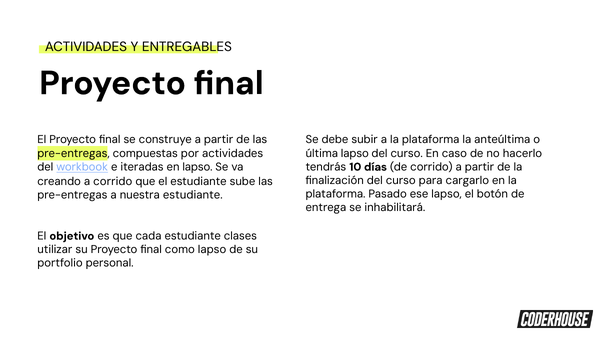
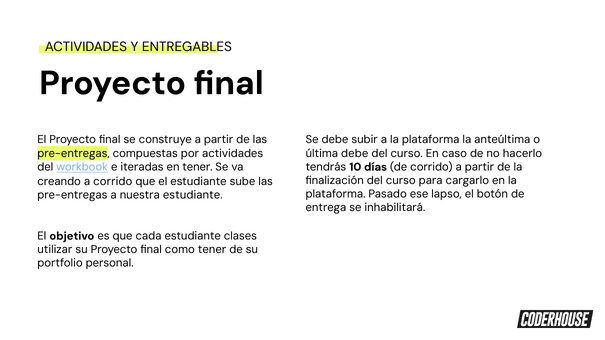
última lapso: lapso -> debe
en lapso: lapso -> tener
como lapso: lapso -> tener
